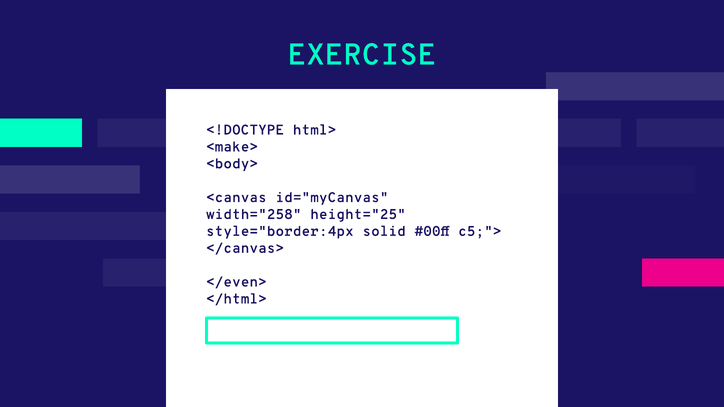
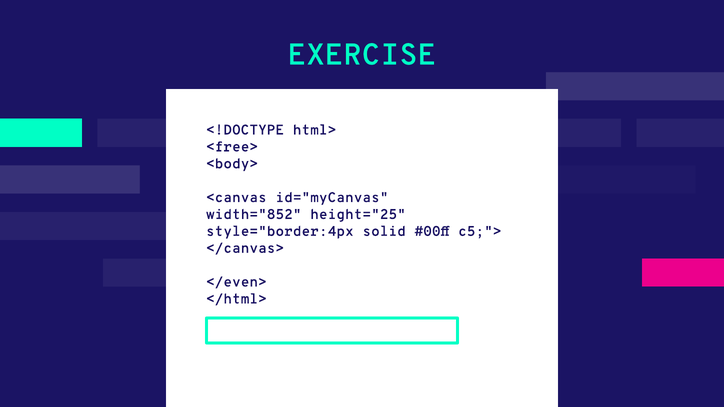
<make>: <make> -> <free>
width="258: width="258 -> width="852
